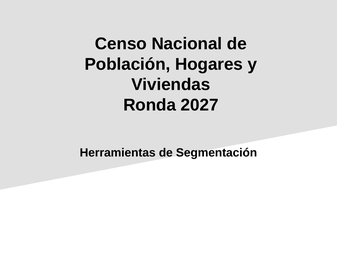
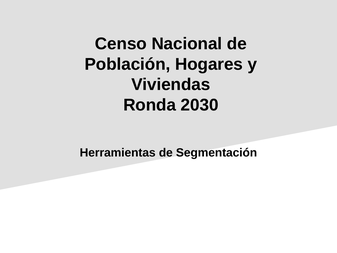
2027: 2027 -> 2030
